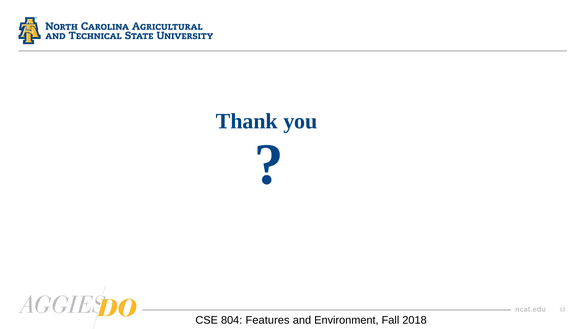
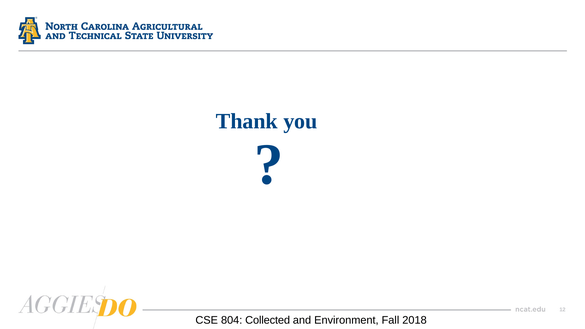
Features: Features -> Collected
